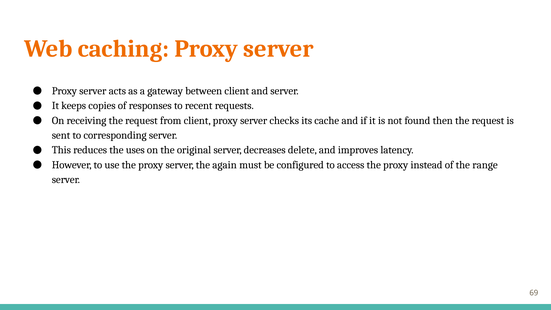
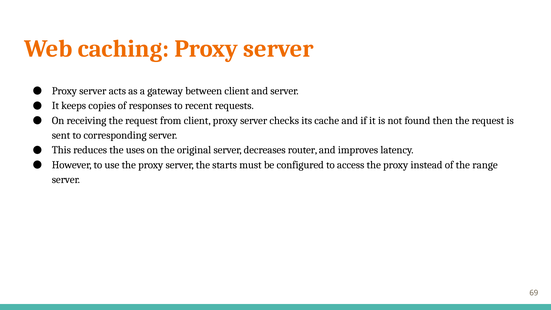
delete: delete -> router
again: again -> starts
